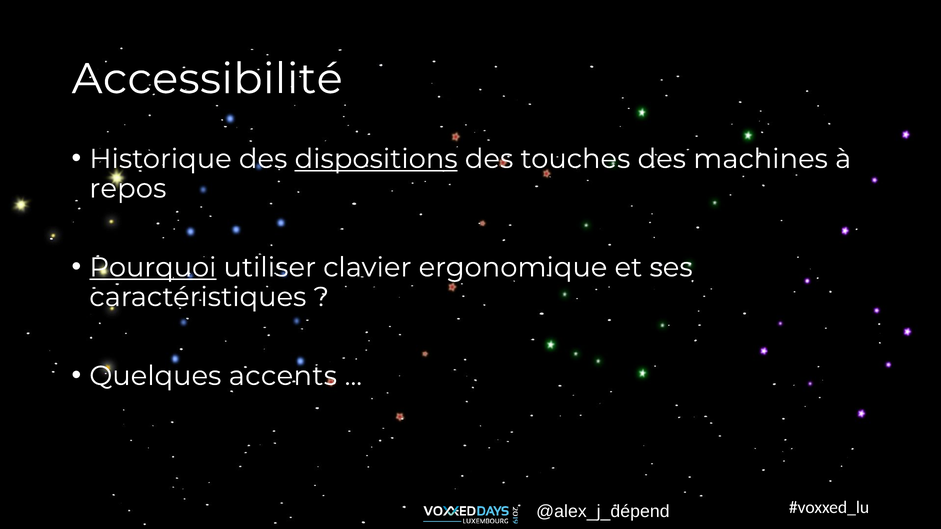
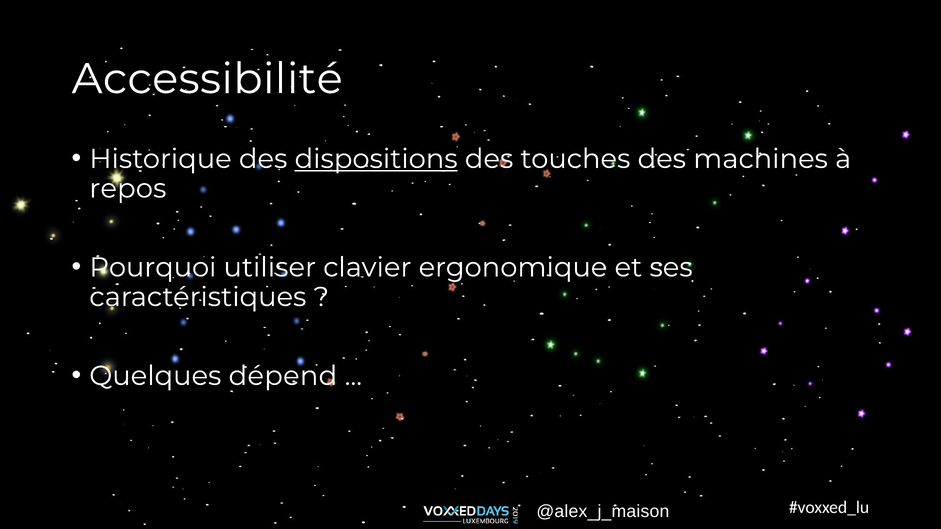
Pourquoi underline: present -> none
accents: accents -> dépend
@alex_j_dépend: @alex_j_dépend -> @alex_j_maison
